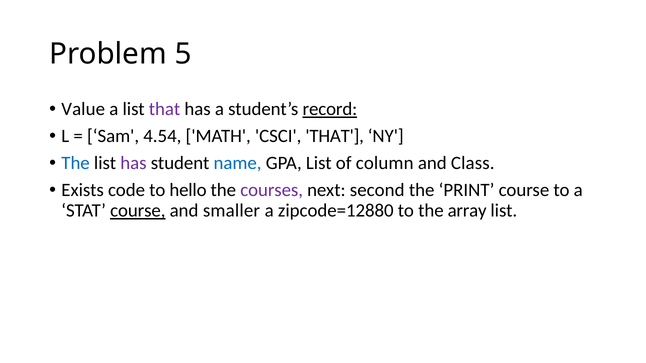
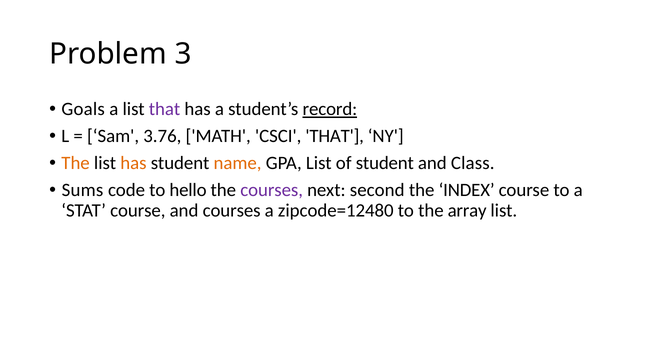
5: 5 -> 3
Value: Value -> Goals
4.54: 4.54 -> 3.76
The at (76, 163) colour: blue -> orange
has at (133, 163) colour: purple -> orange
name colour: blue -> orange
of column: column -> student
Exists: Exists -> Sums
PRINT: PRINT -> INDEX
course at (138, 211) underline: present -> none
and smaller: smaller -> courses
zipcode=12880: zipcode=12880 -> zipcode=12480
